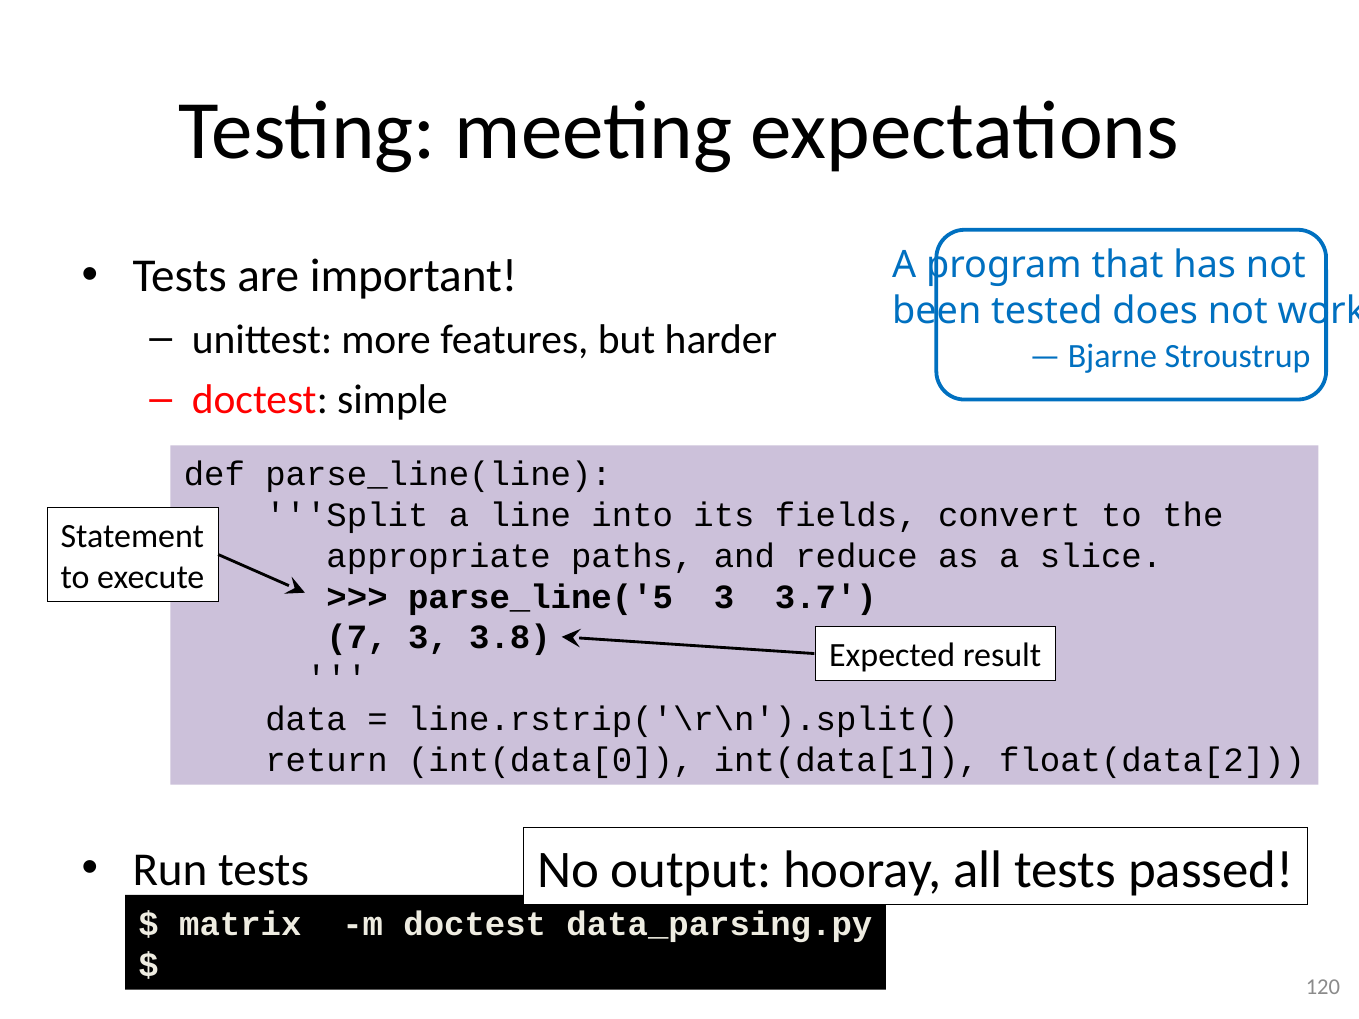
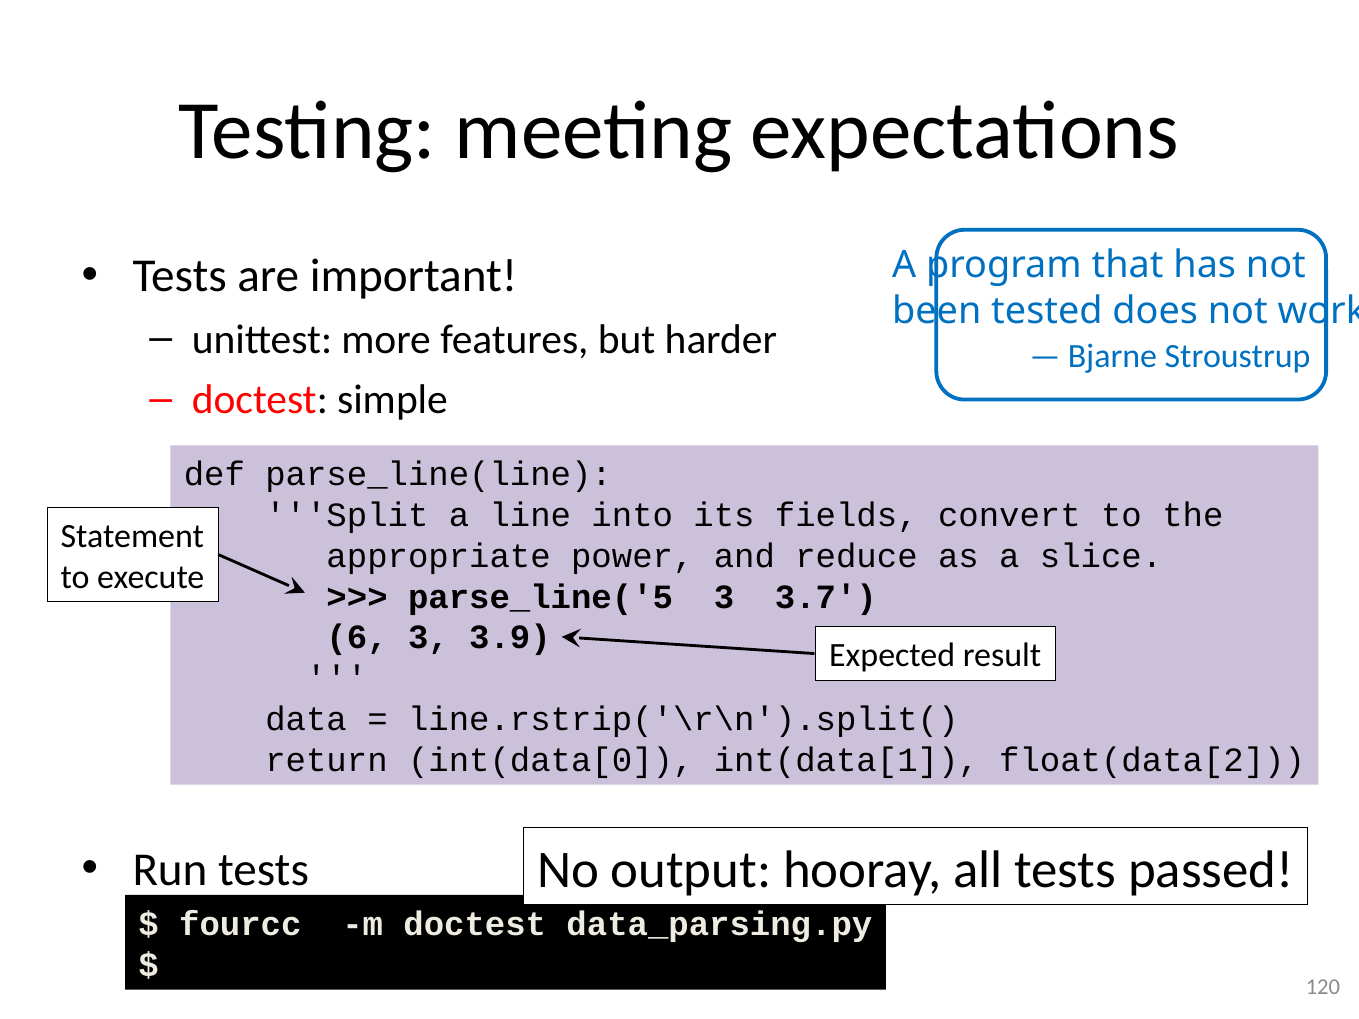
paths: paths -> power
7: 7 -> 6
3.8: 3.8 -> 3.9
matrix: matrix -> fourcc
